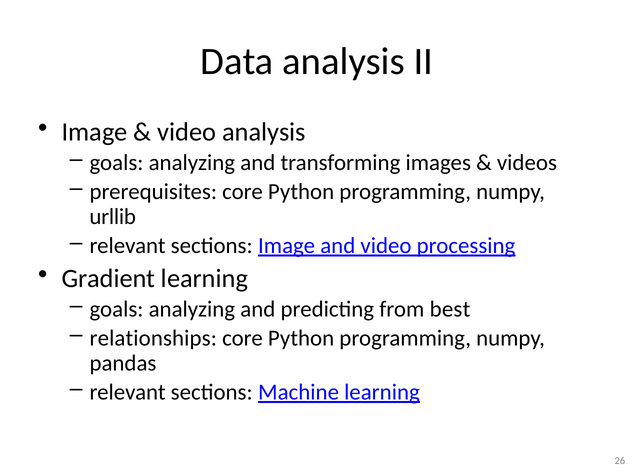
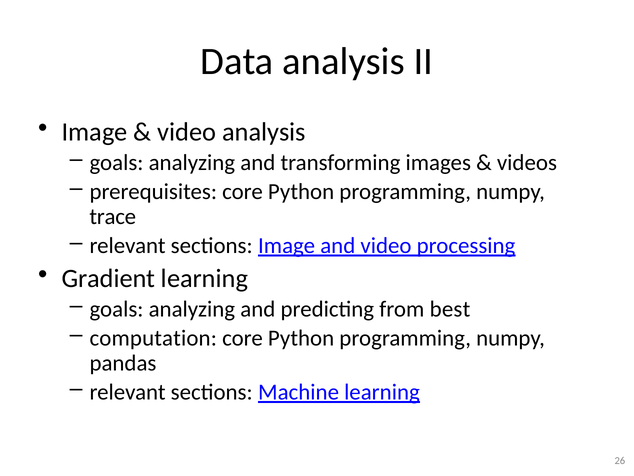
urllib: urllib -> trace
relationships: relationships -> computation
